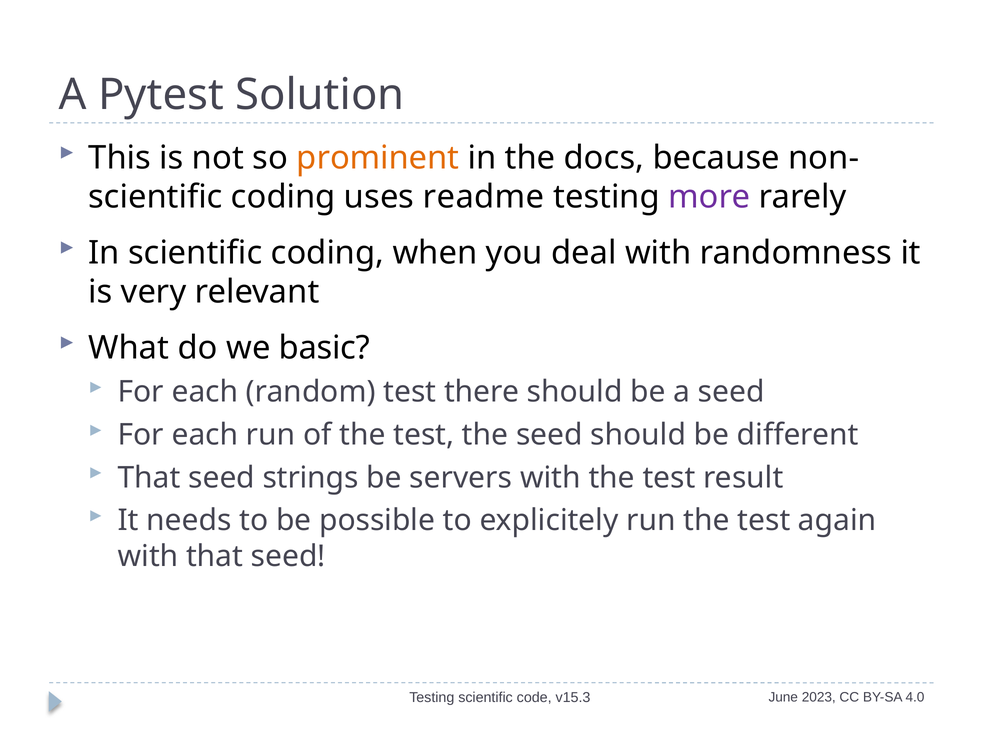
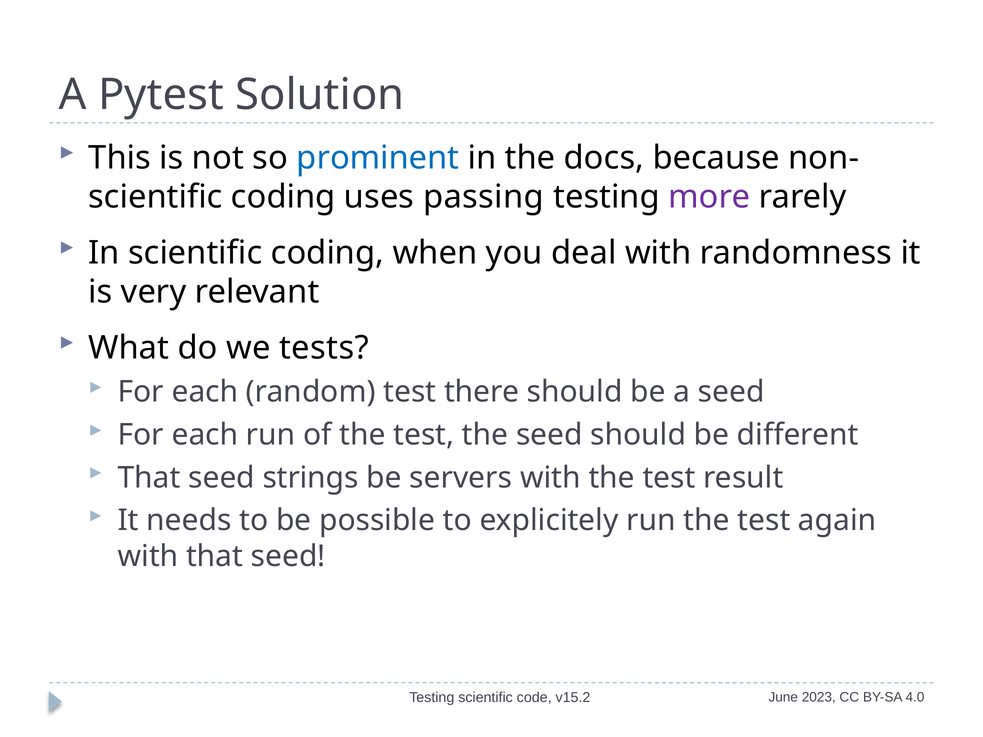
prominent colour: orange -> blue
readme: readme -> passing
basic: basic -> tests
v15.3: v15.3 -> v15.2
